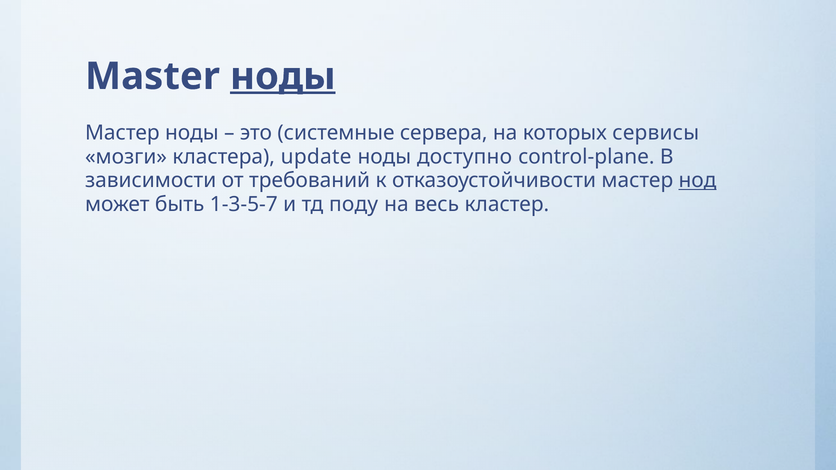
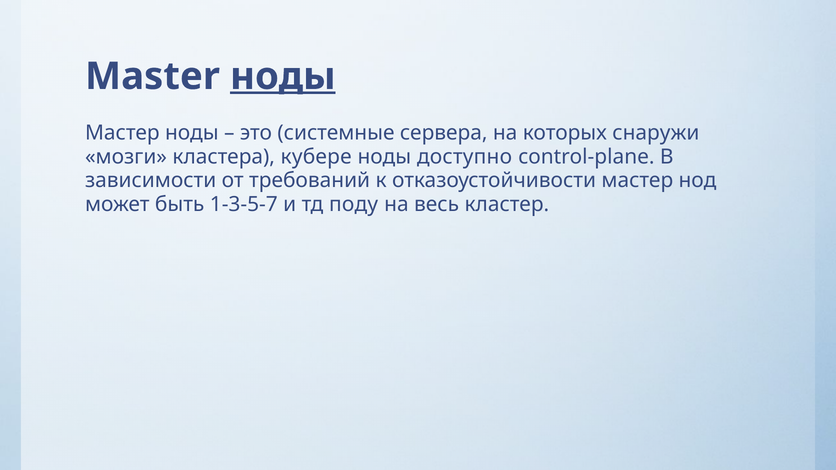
сервисы: сервисы -> снаружи
update: update -> кубере
нод underline: present -> none
